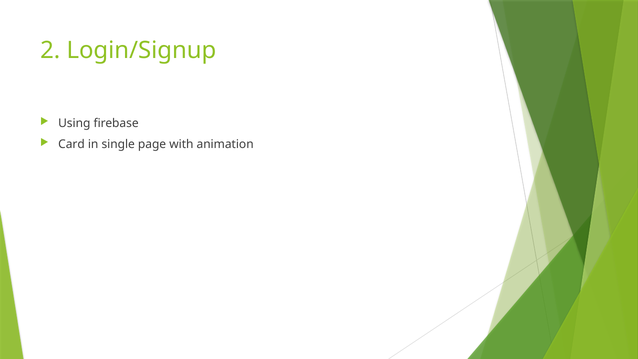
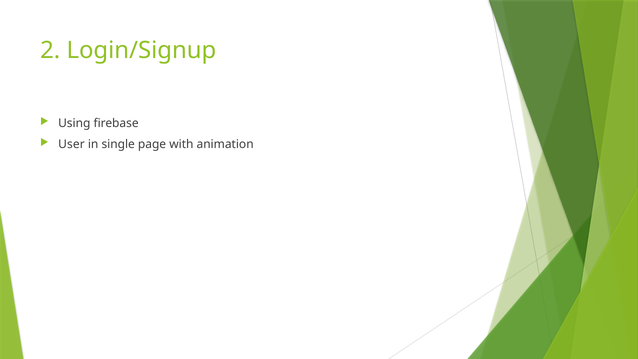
Card: Card -> User
